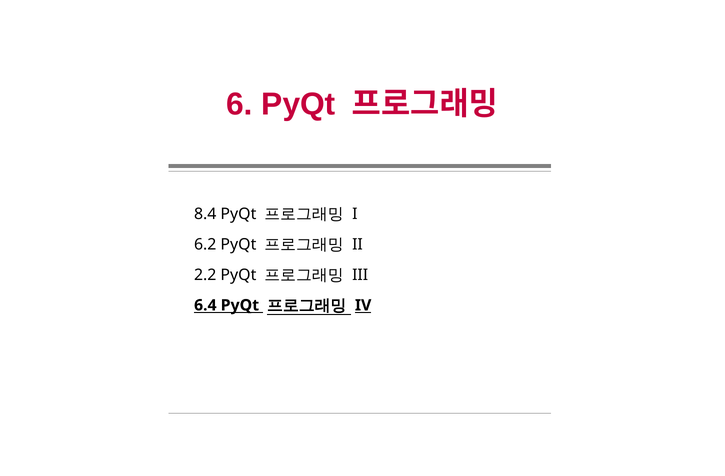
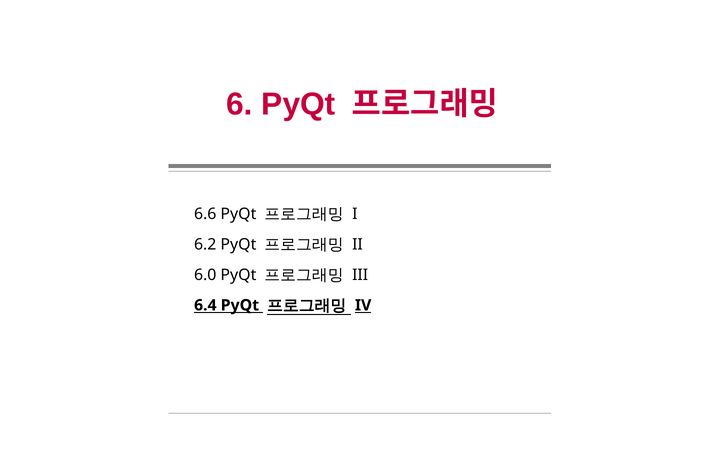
8.4: 8.4 -> 6.6
2.2: 2.2 -> 6.0
